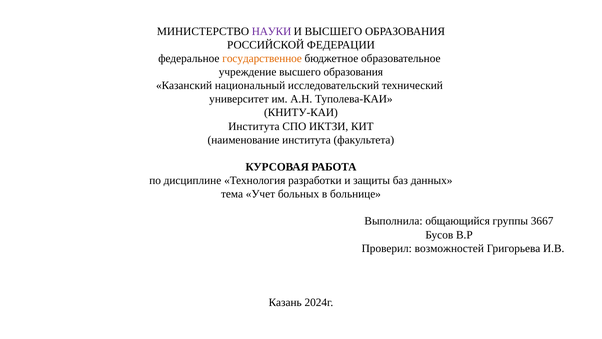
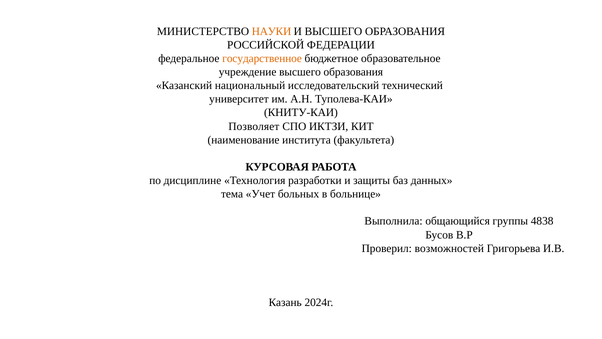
НАУКИ colour: purple -> orange
Института at (254, 126): Института -> Позволяет
3667: 3667 -> 4838
